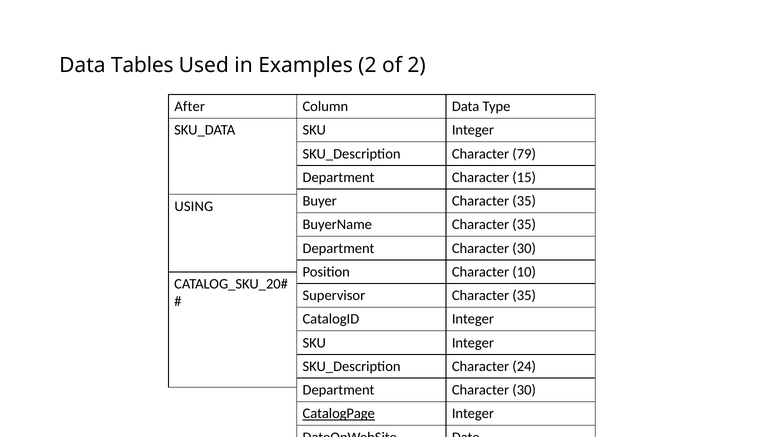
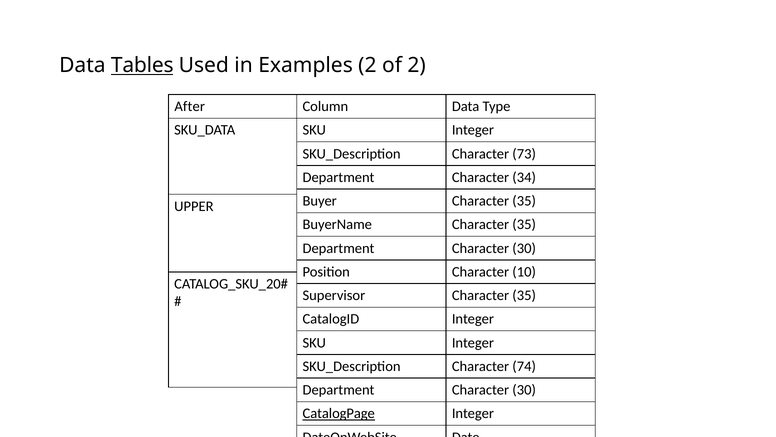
Tables underline: none -> present
79: 79 -> 73
15: 15 -> 34
USING: USING -> UPPER
24: 24 -> 74
